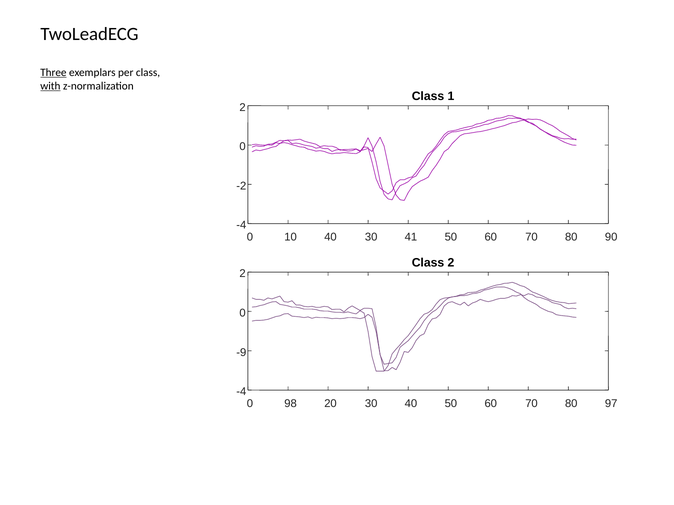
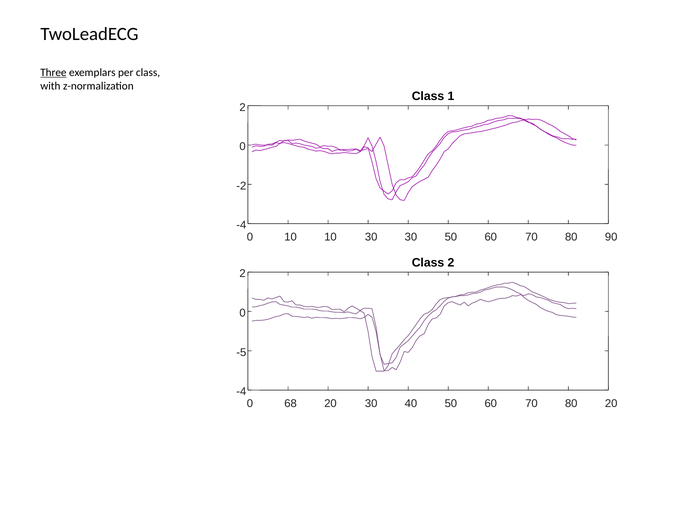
with underline: present -> none
10 40: 40 -> 10
30 41: 41 -> 30
-9: -9 -> -5
98: 98 -> 68
80 97: 97 -> 20
